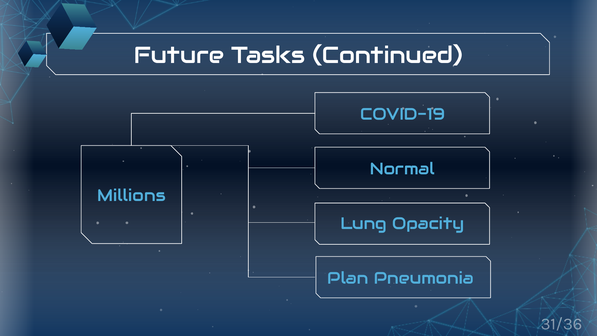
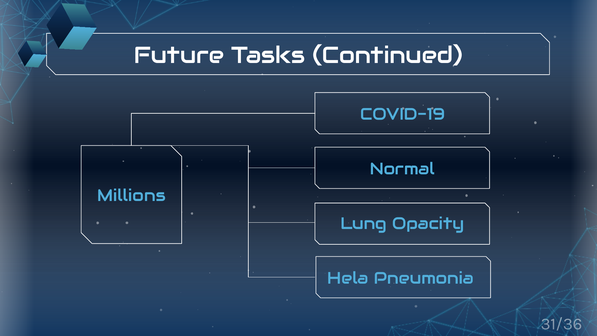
Plan: Plan -> Hela
